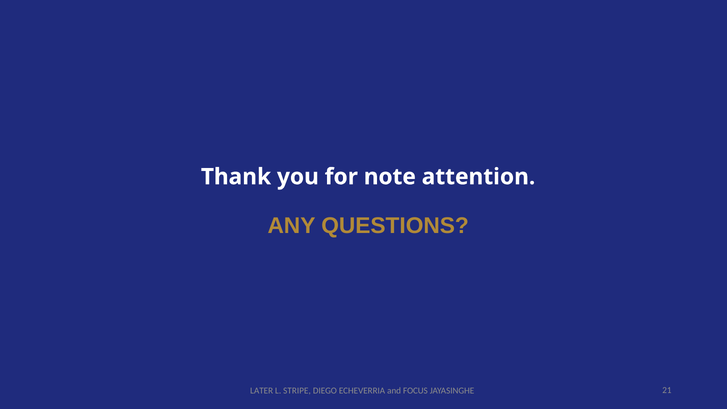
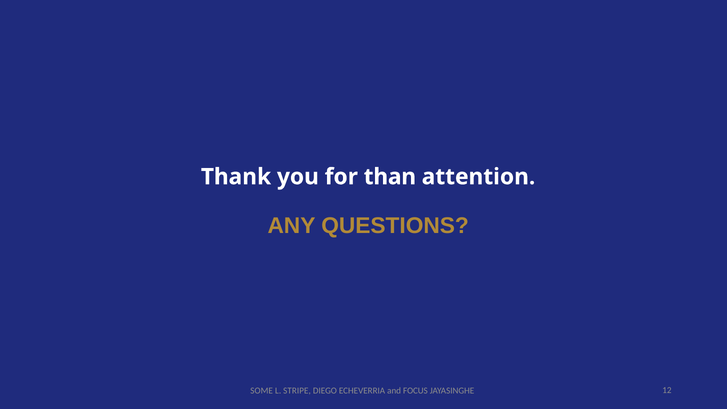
note: note -> than
LATER: LATER -> SOME
21: 21 -> 12
